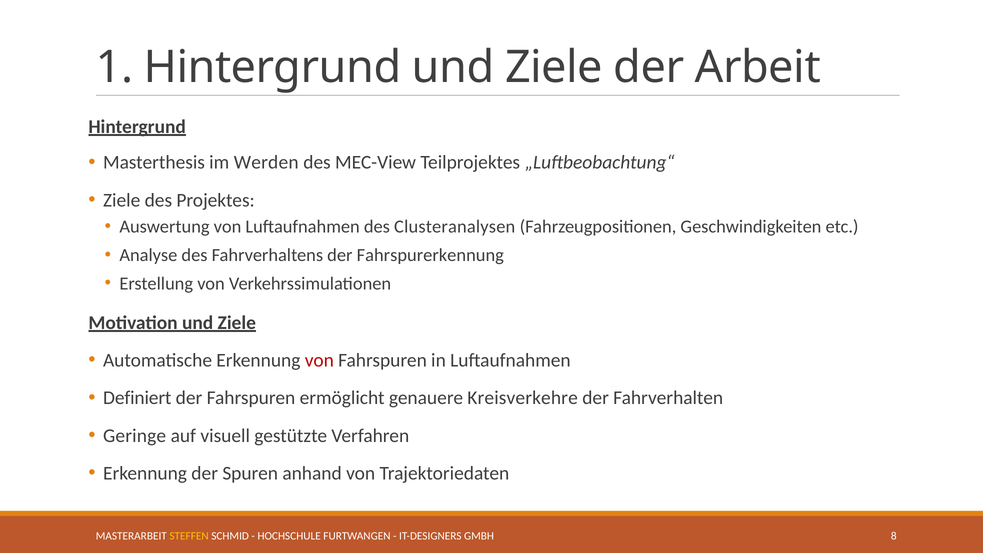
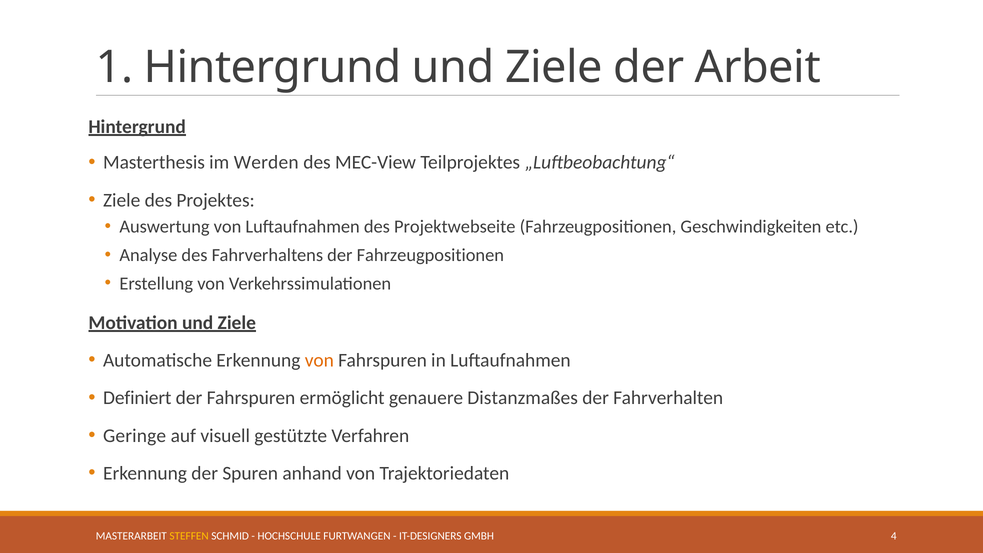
Clusteranalysen: Clusteranalysen -> Projektwebseite
der Fahrspurerkennung: Fahrspurerkennung -> Fahrzeugpositionen
von at (319, 360) colour: red -> orange
Kreisverkehre: Kreisverkehre -> Distanzmaßes
8: 8 -> 4
